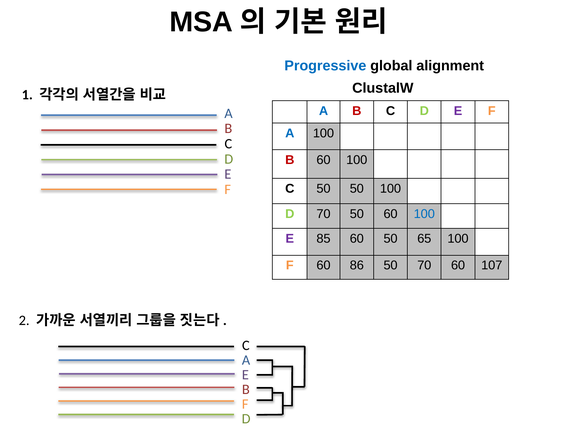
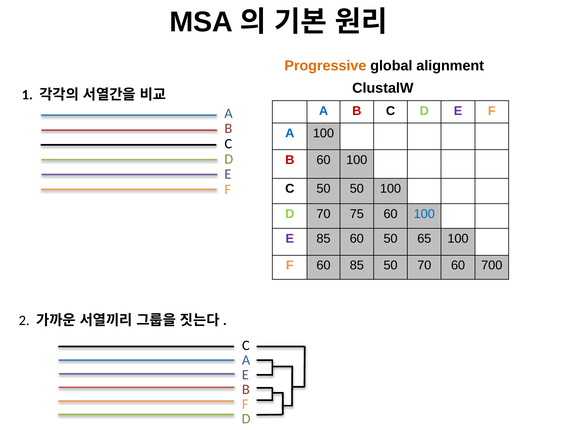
Progressive colour: blue -> orange
70 50: 50 -> 75
60 86: 86 -> 85
107: 107 -> 700
